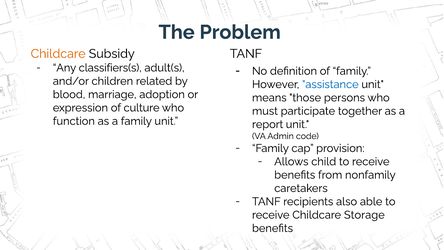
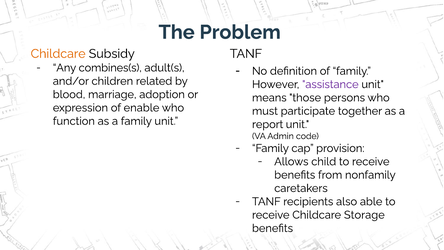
classifiers(s: classifiers(s -> combines(s
assistance colour: blue -> purple
culture: culture -> enable
